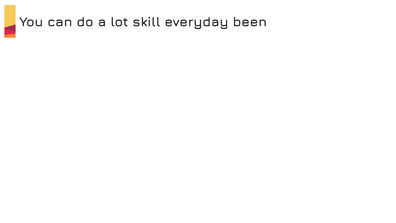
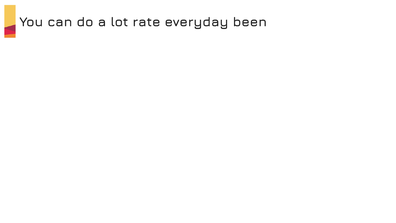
skill: skill -> rate
